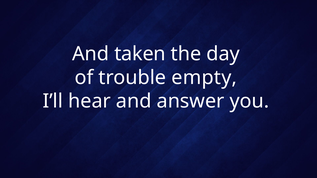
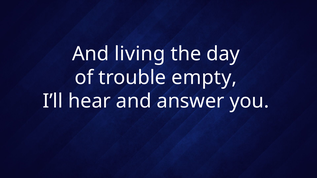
taken: taken -> living
